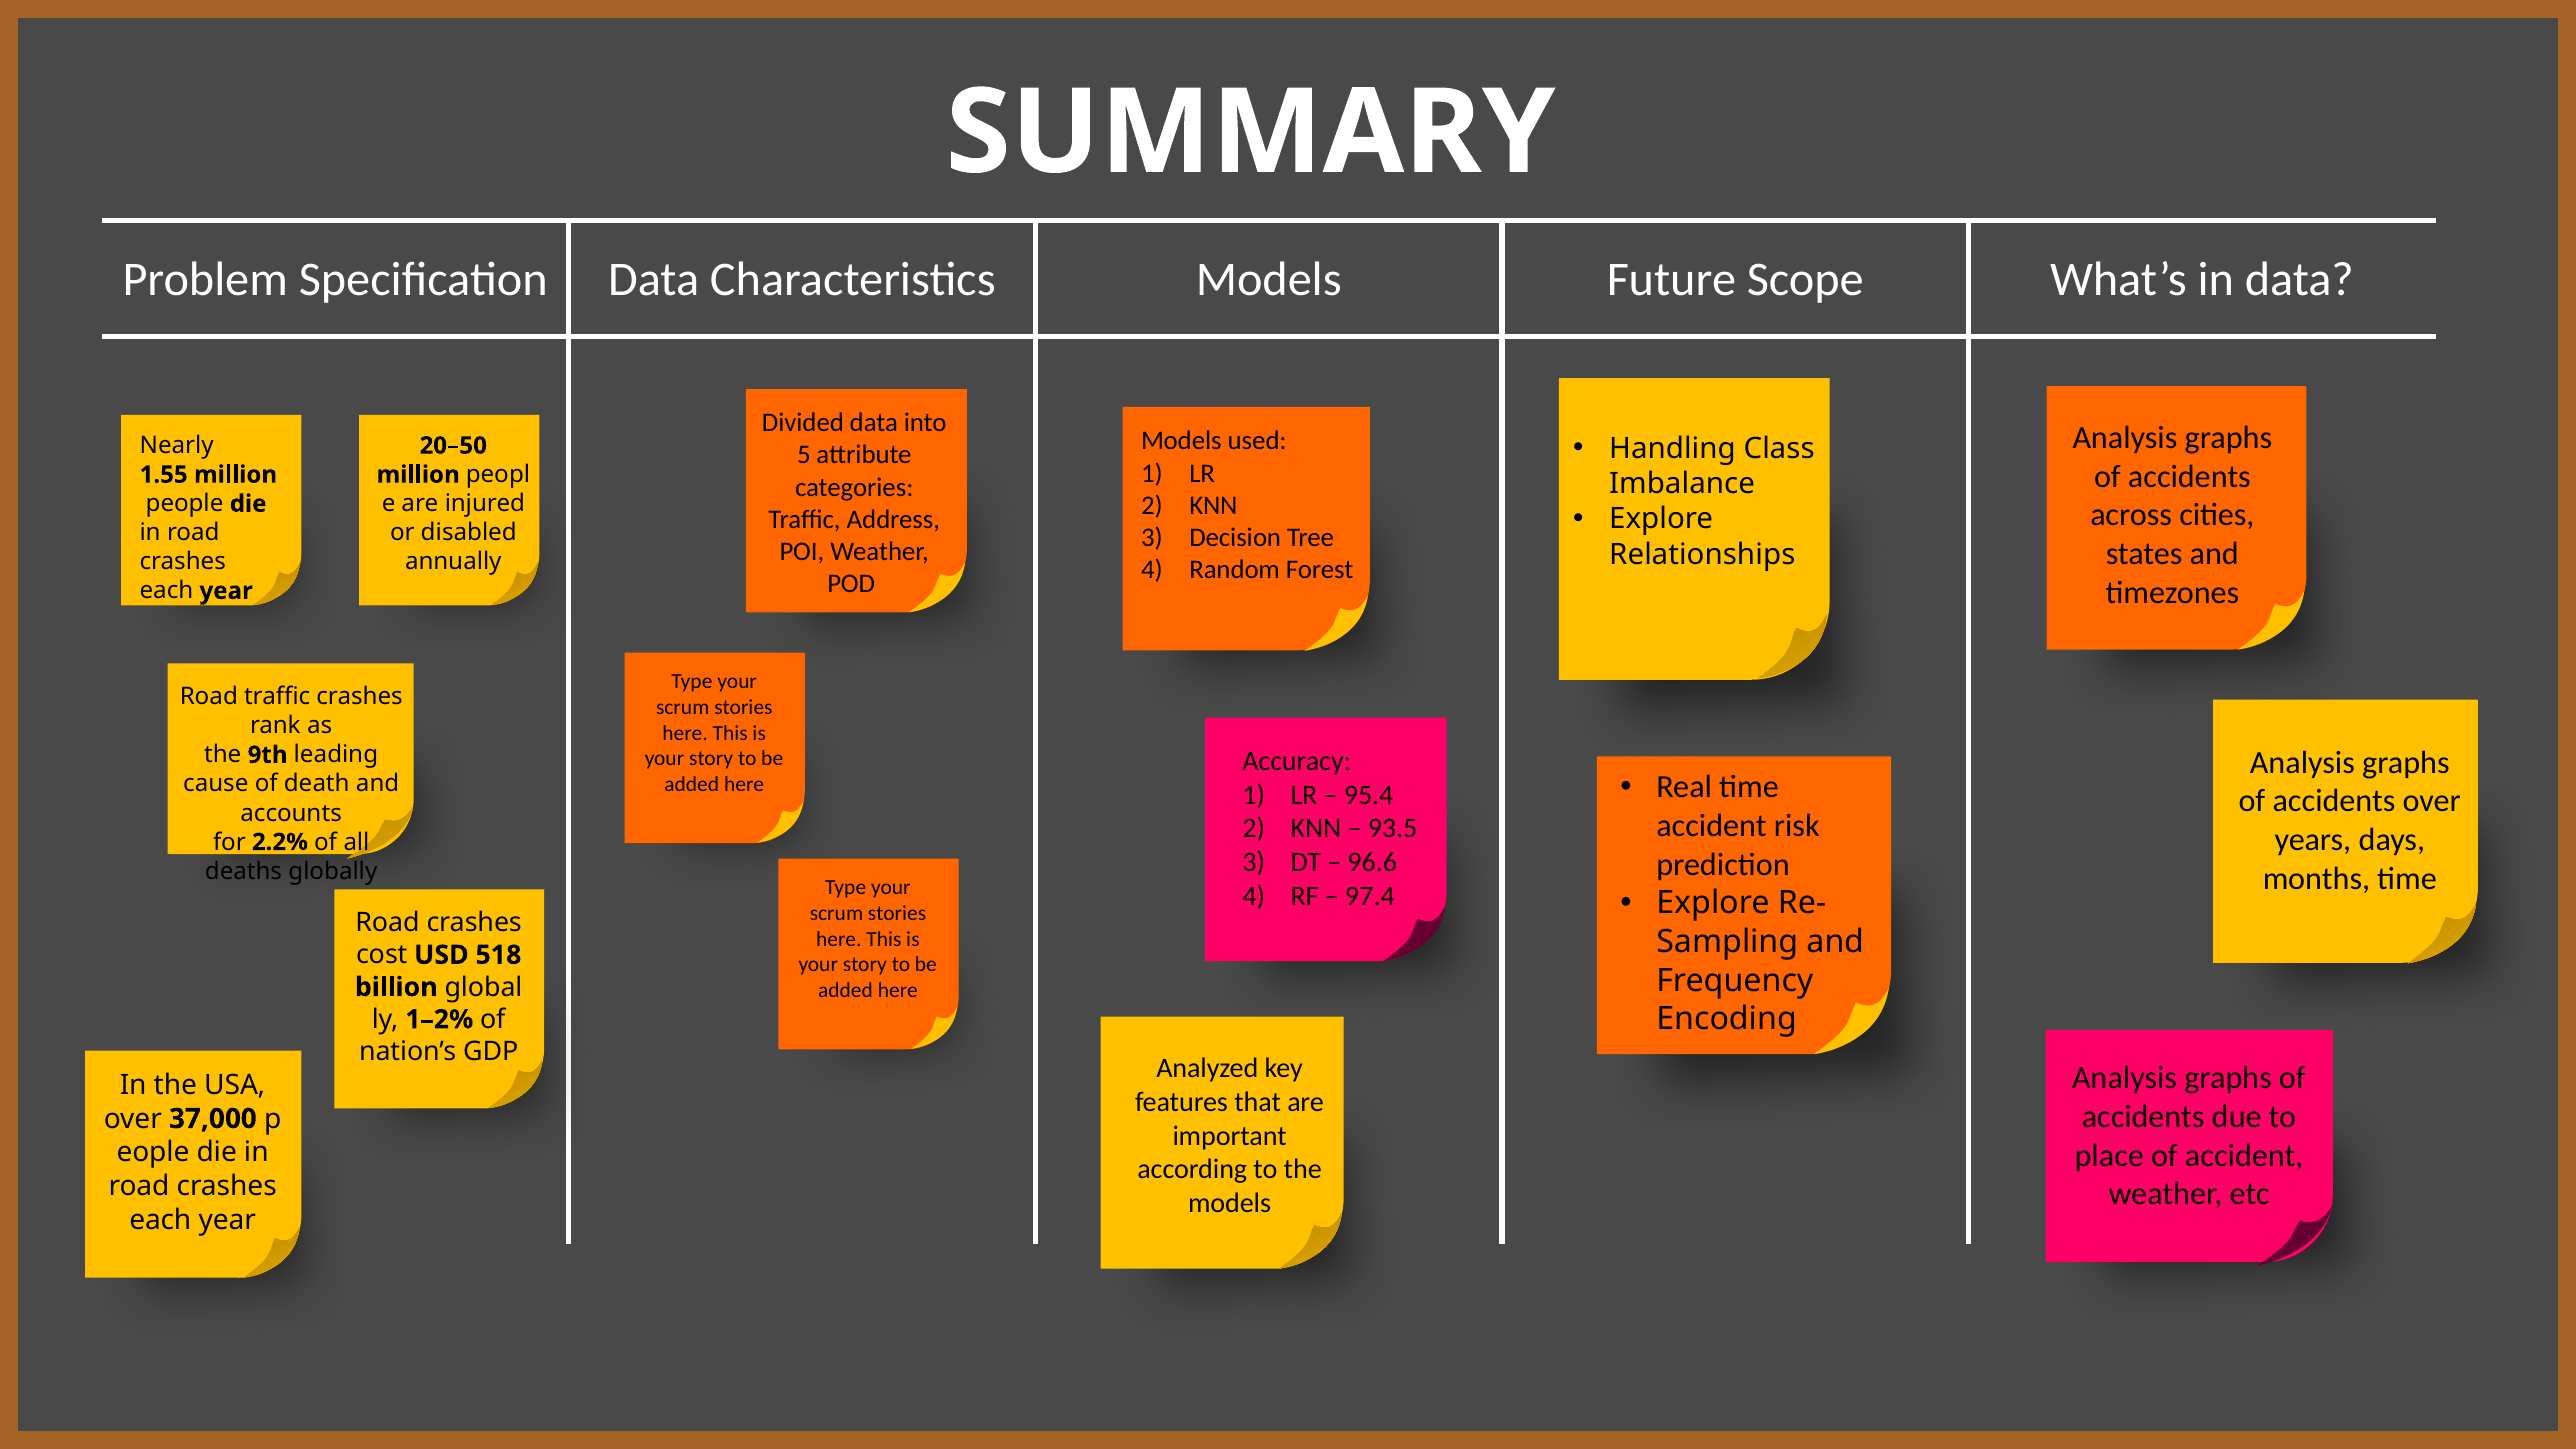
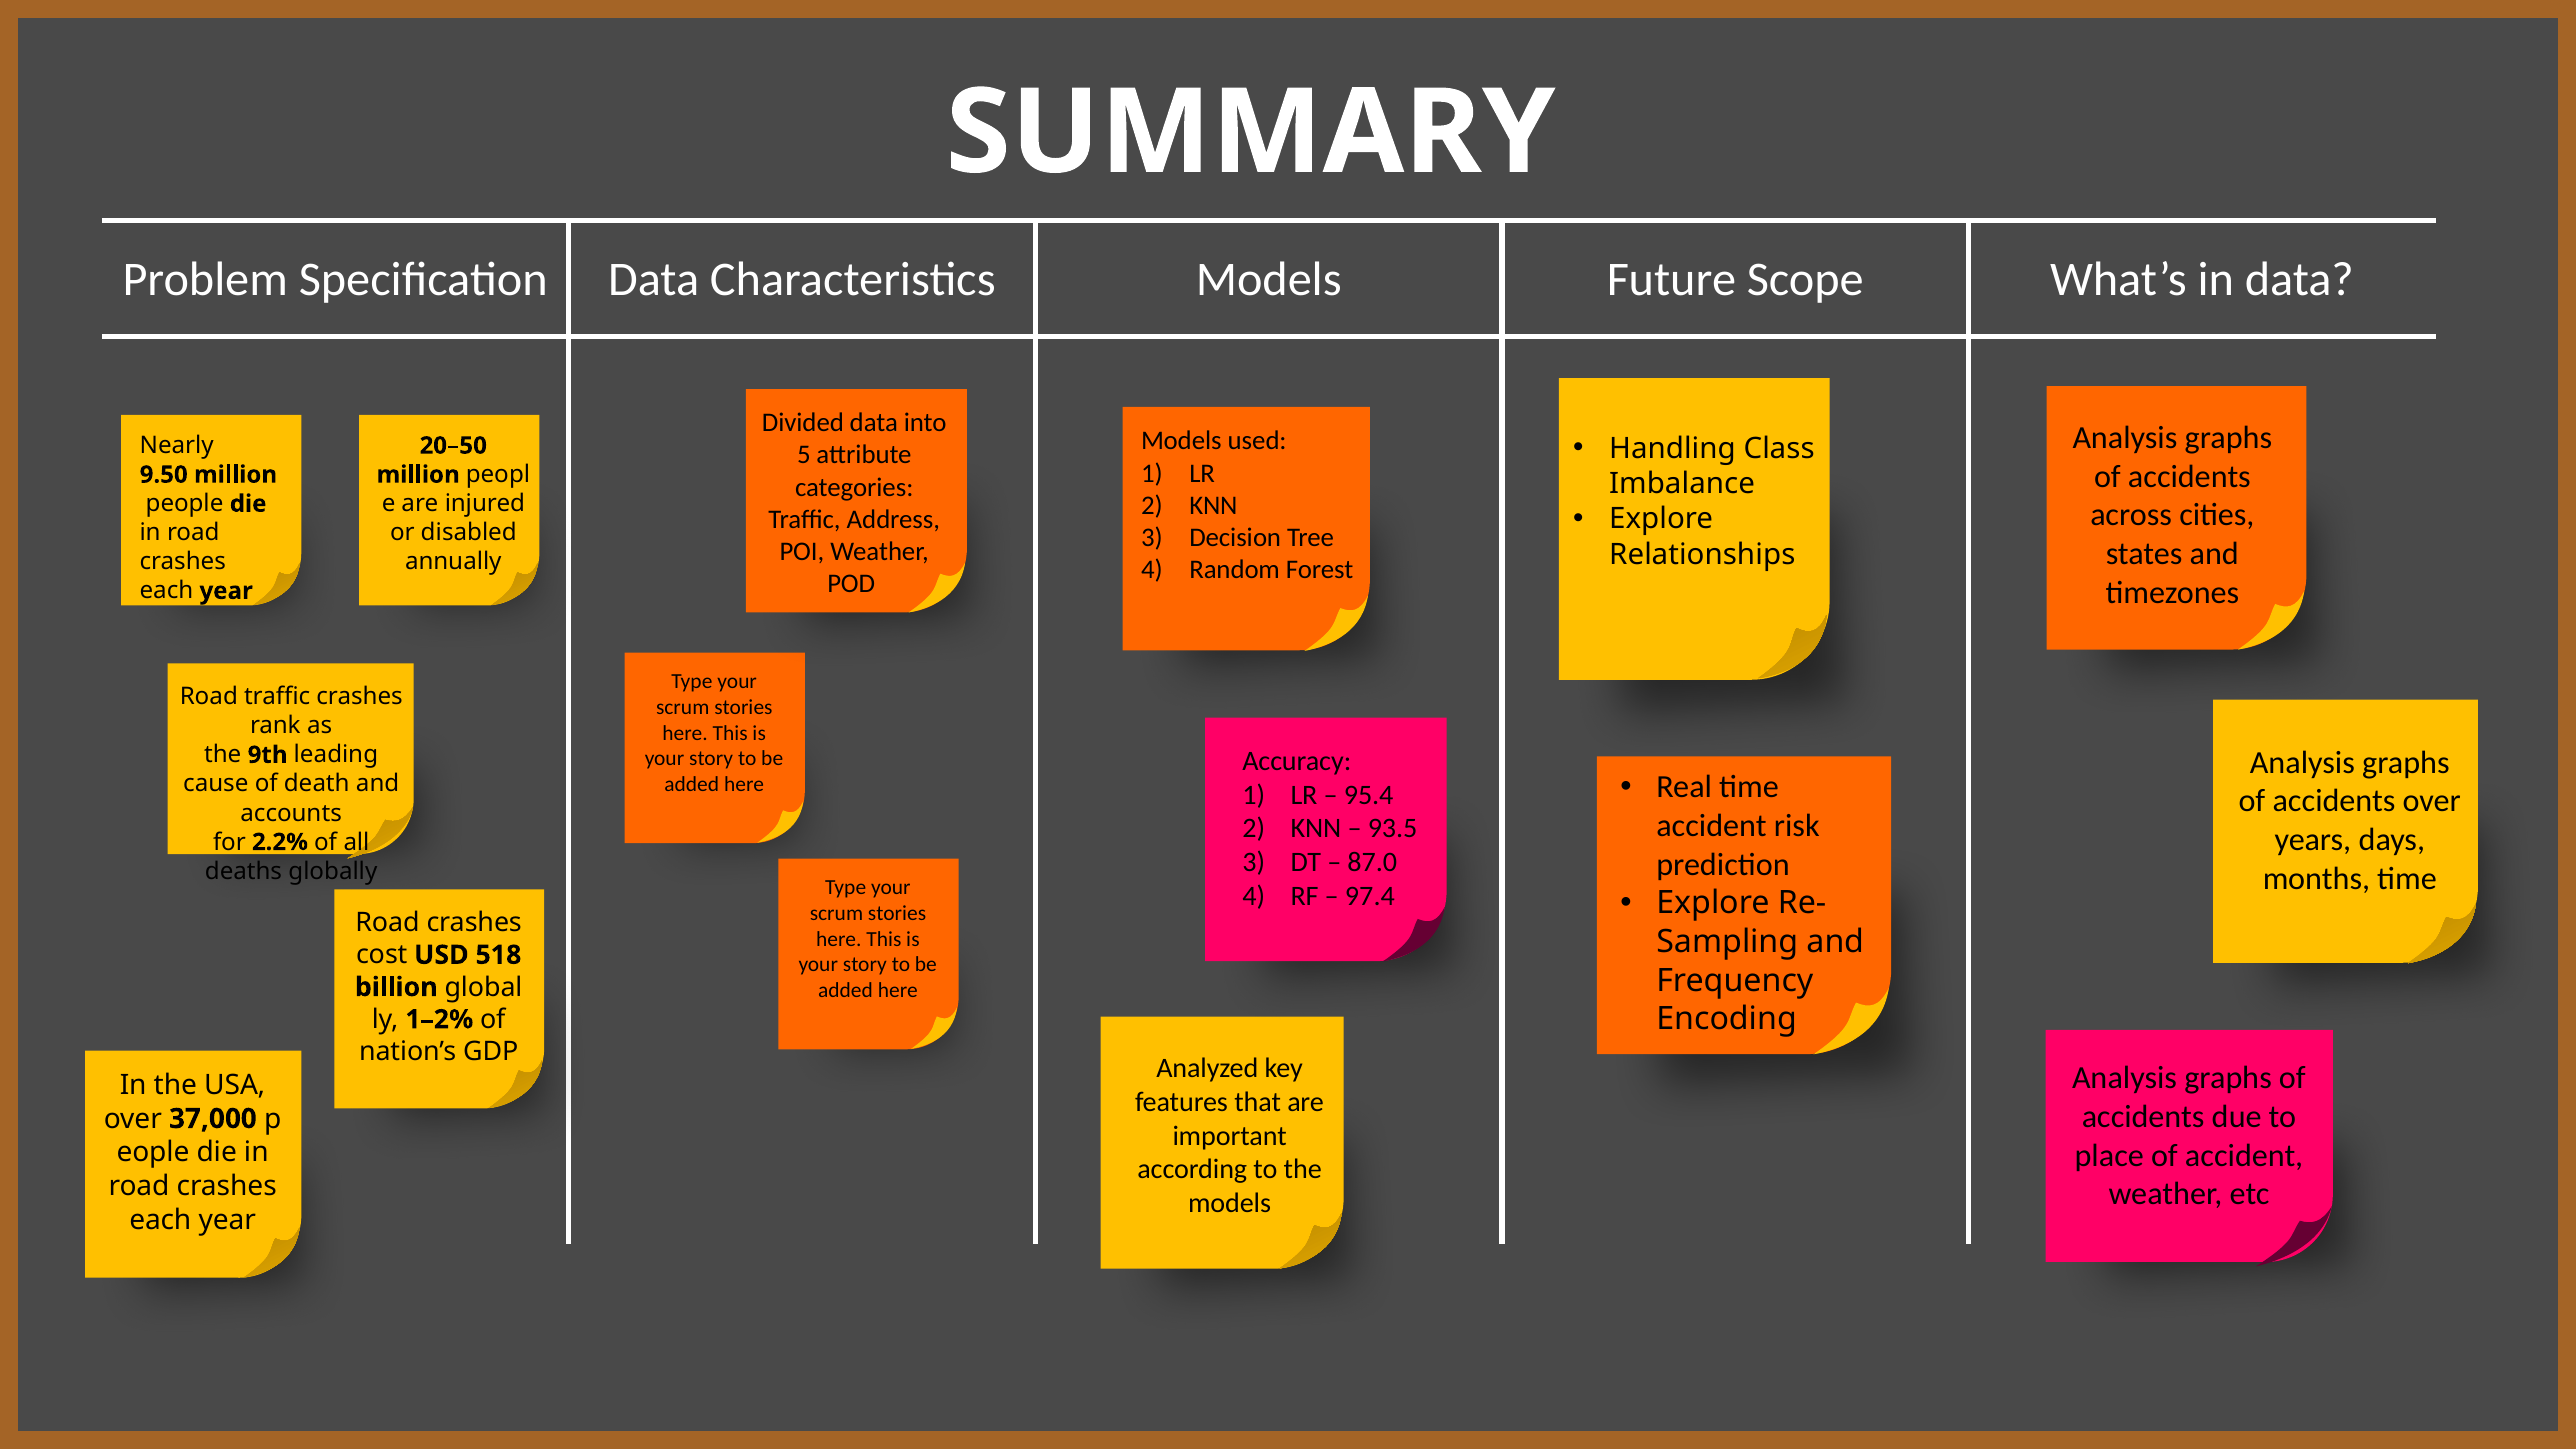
1.55: 1.55 -> 9.50
96.6: 96.6 -> 87.0
